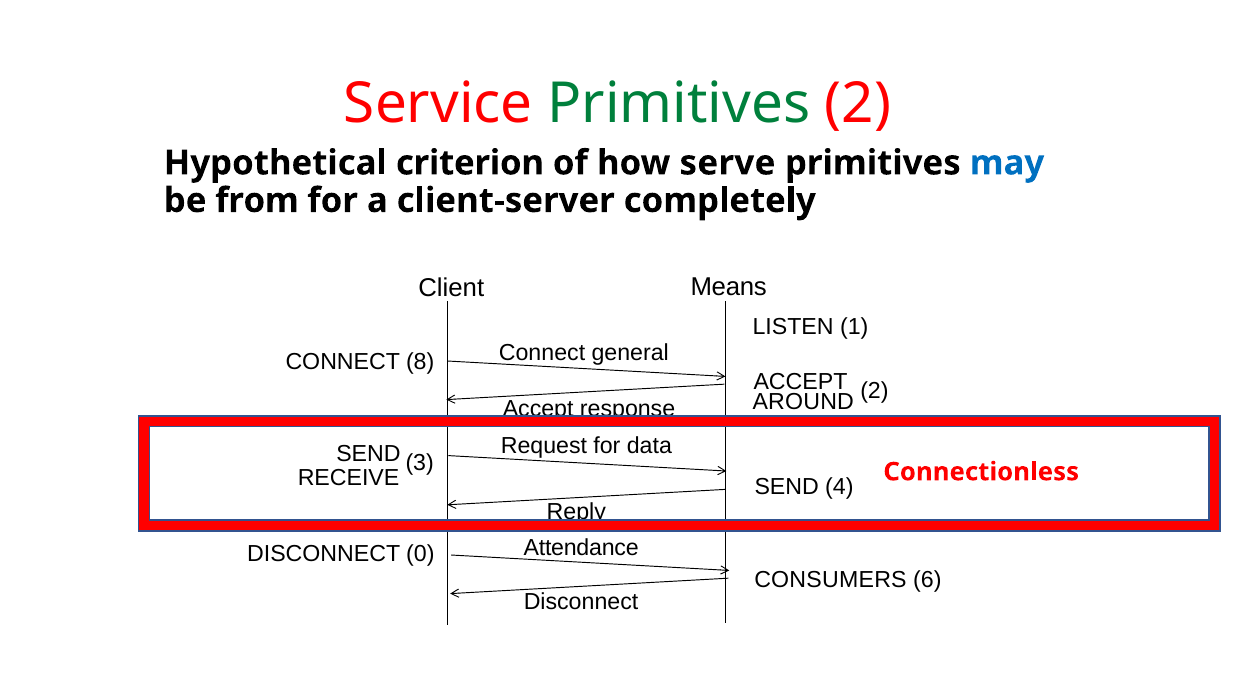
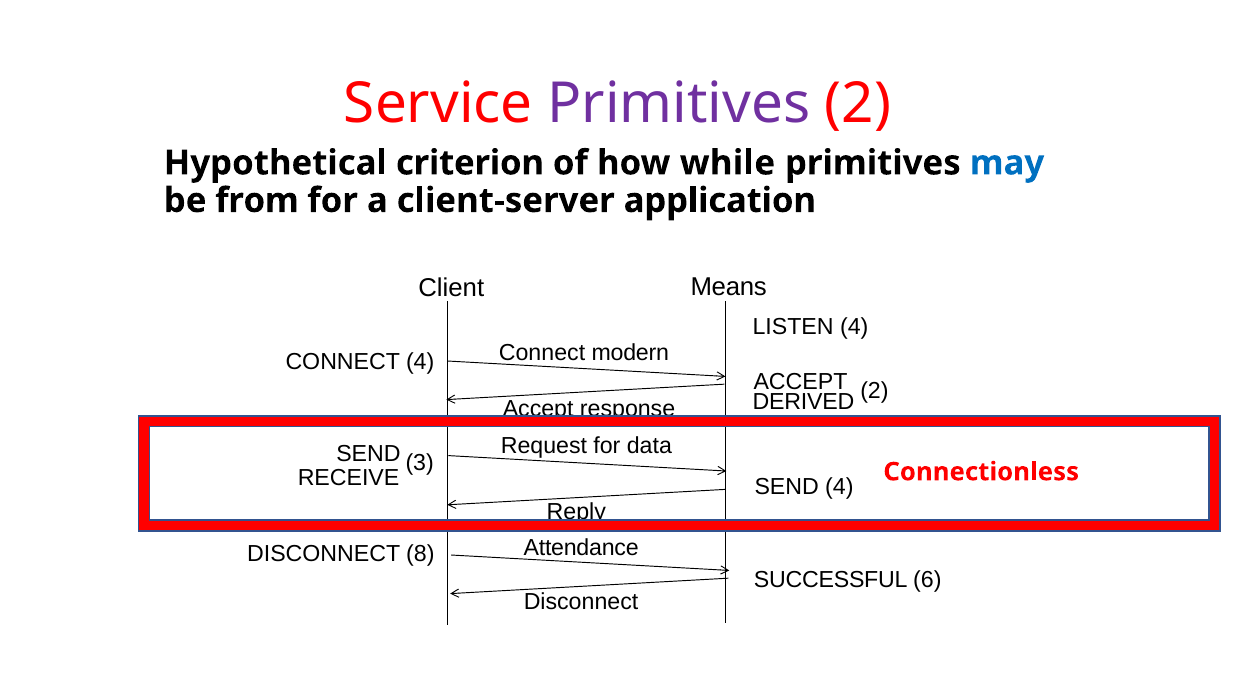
Primitives at (679, 104) colour: green -> purple
serve: serve -> while
completely: completely -> application
LISTEN 1: 1 -> 4
general: general -> modern
CONNECT 8: 8 -> 4
AROUND: AROUND -> DERIVED
0: 0 -> 8
CONSUMERS: CONSUMERS -> SUCCESSFUL
